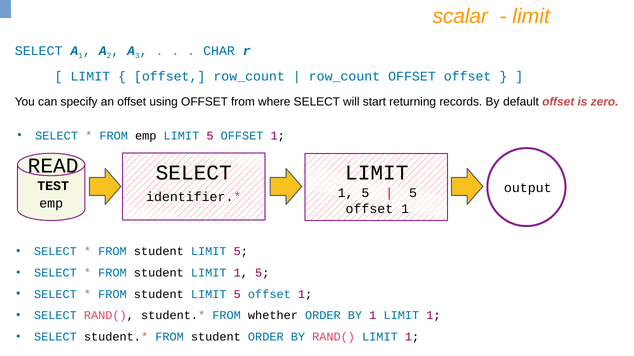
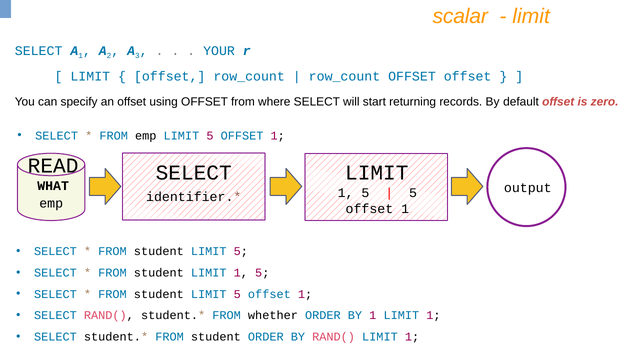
CHAR: CHAR -> YOUR
TEST: TEST -> WHAT
